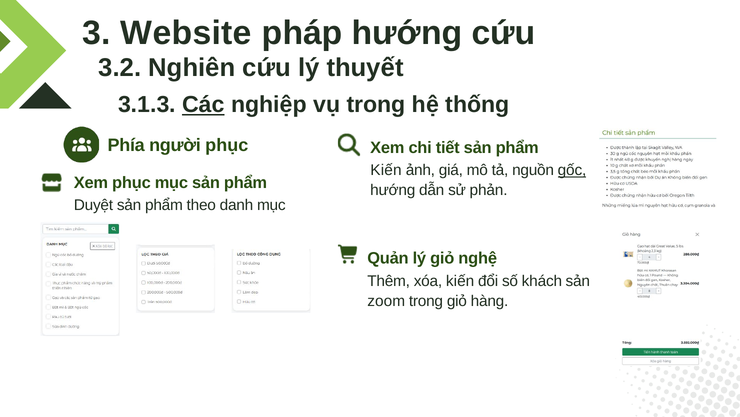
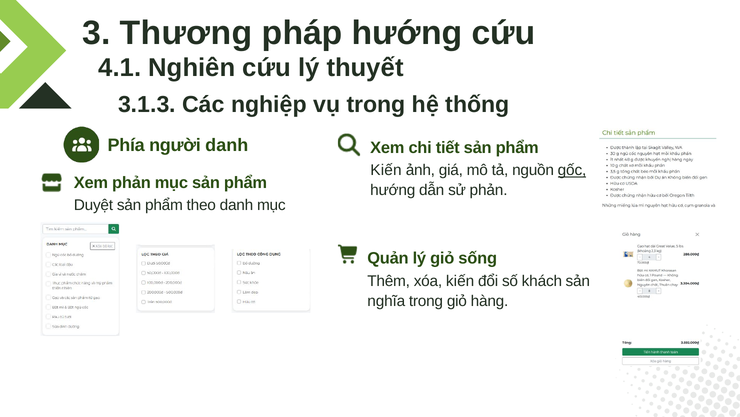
Website: Website -> Thương
3.2: 3.2 -> 4.1
Các underline: present -> none
người phục: phục -> danh
Xem phục: phục -> phản
nghệ: nghệ -> sống
zoom: zoom -> nghĩa
